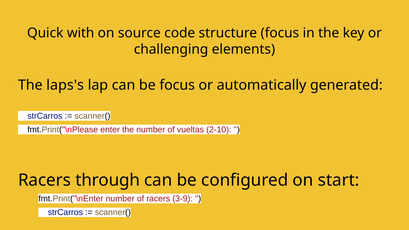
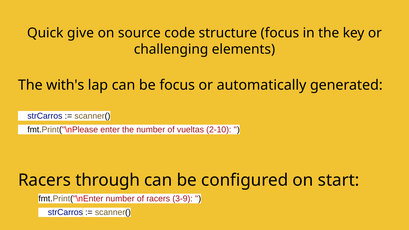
with: with -> give
laps's: laps's -> with's
